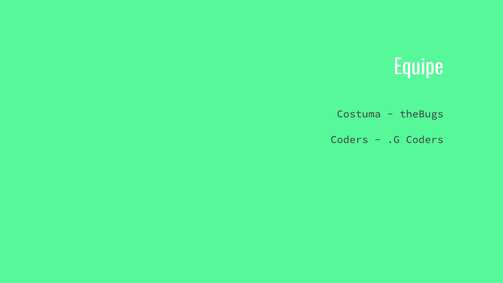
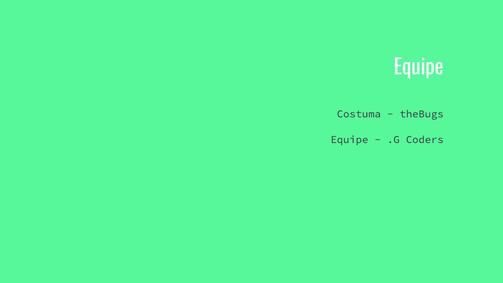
Coders at (349, 140): Coders -> Equipe
